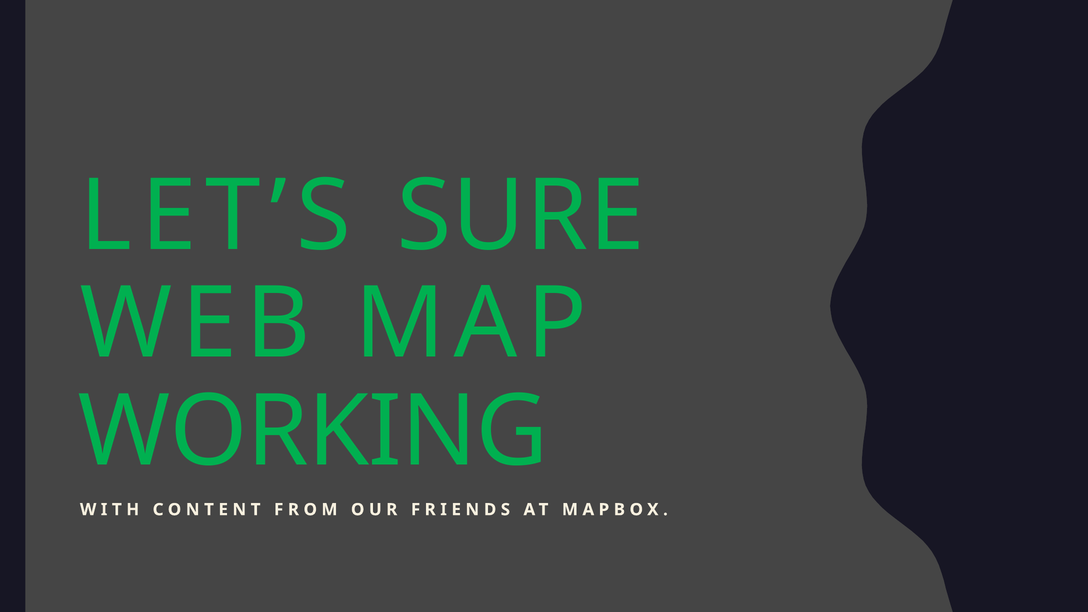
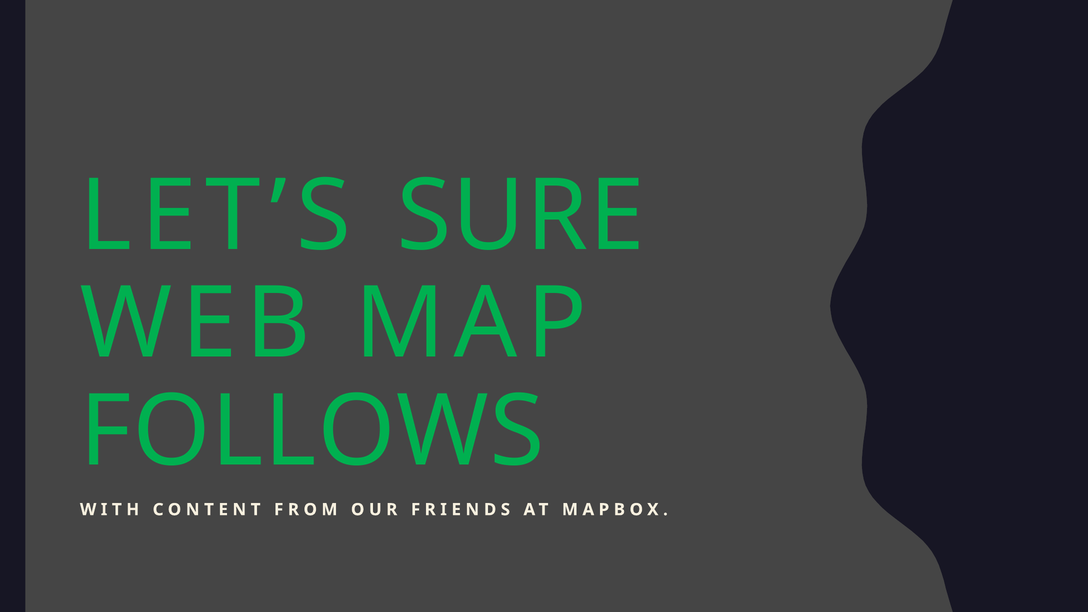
WORKING: WORKING -> FOLLOWS
